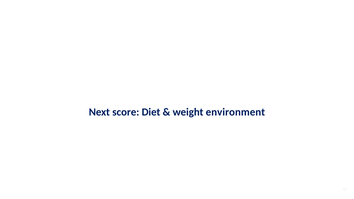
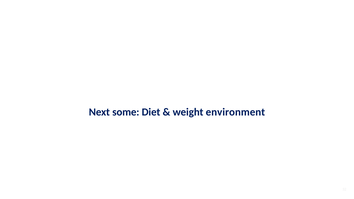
score: score -> some
